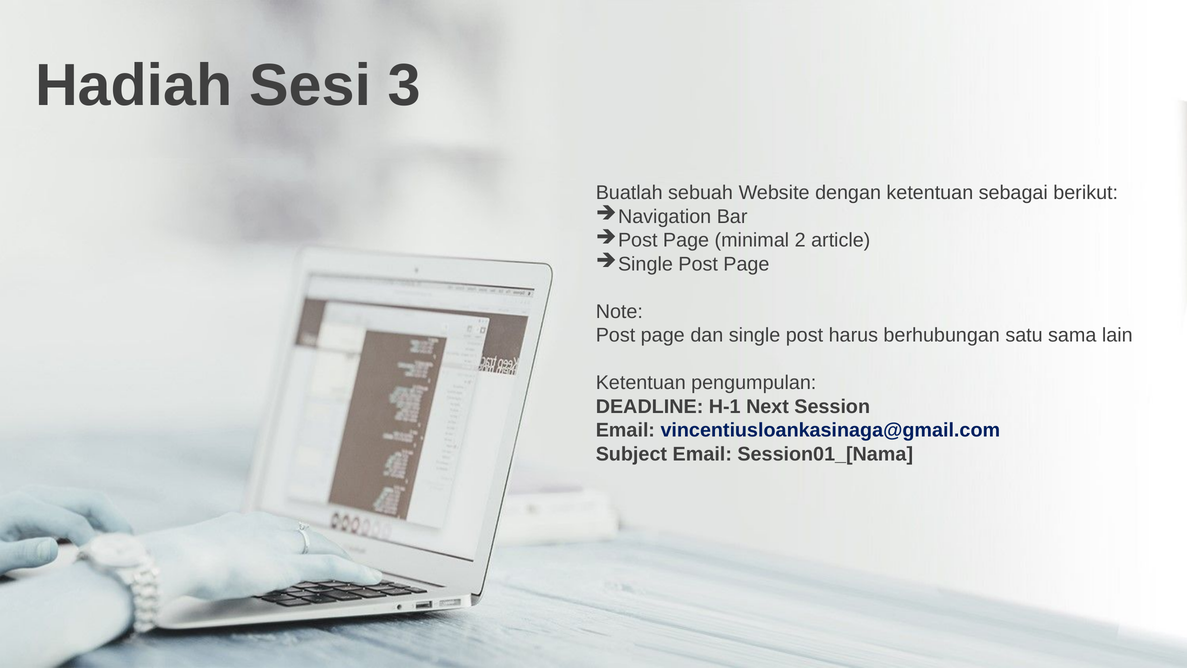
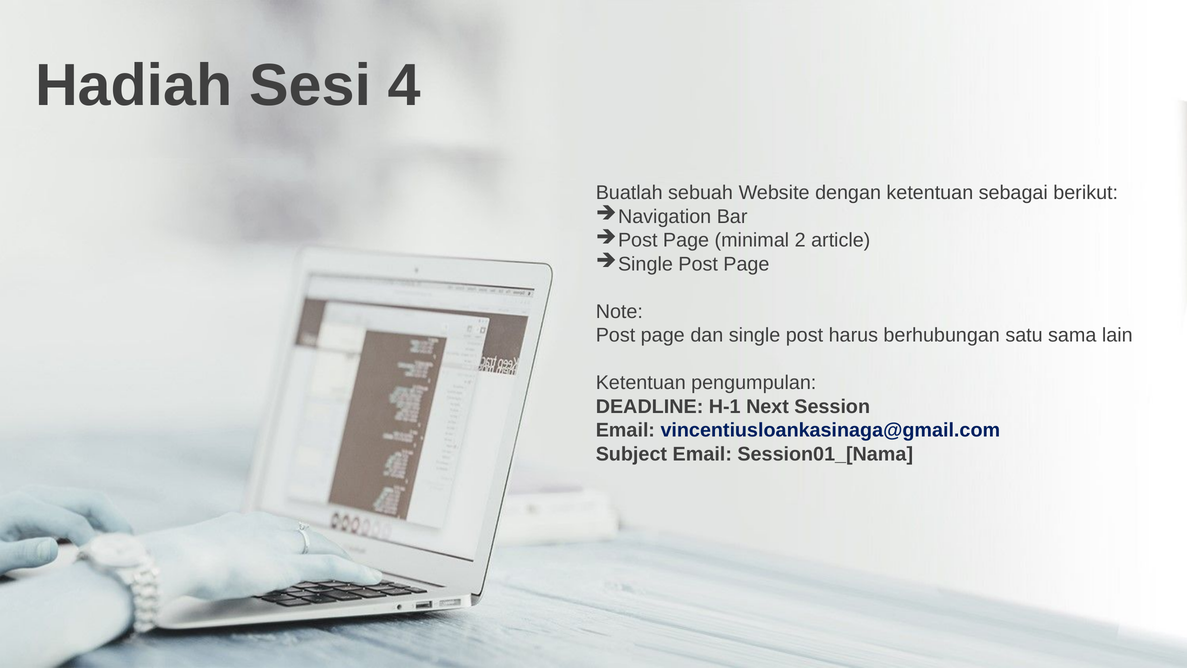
3: 3 -> 4
